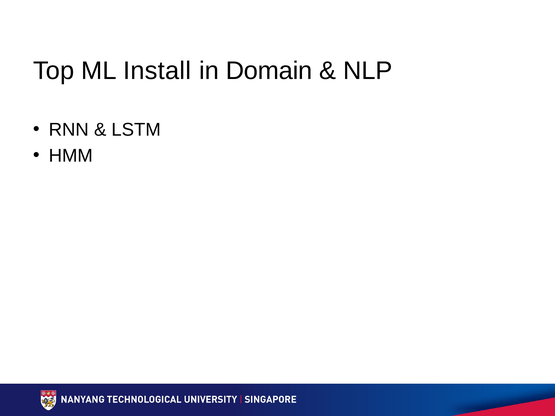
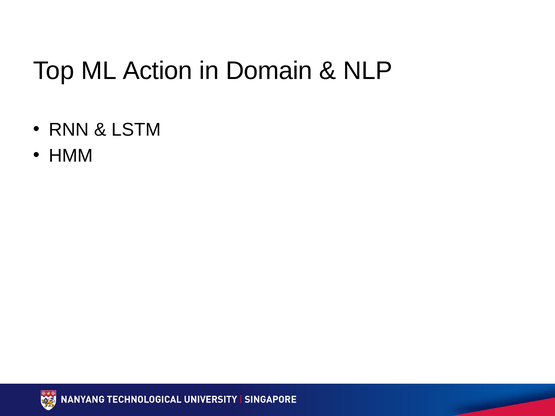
Install: Install -> Action
